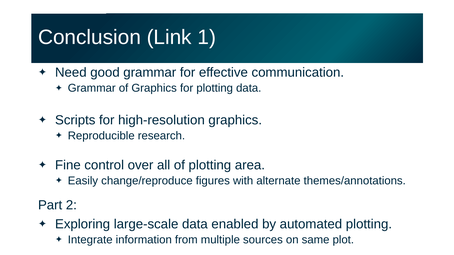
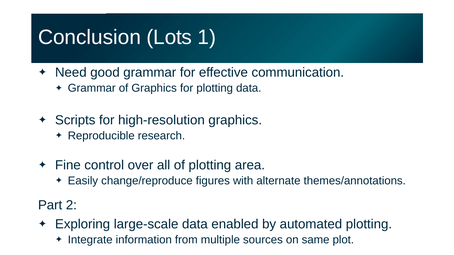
Link: Link -> Lots
